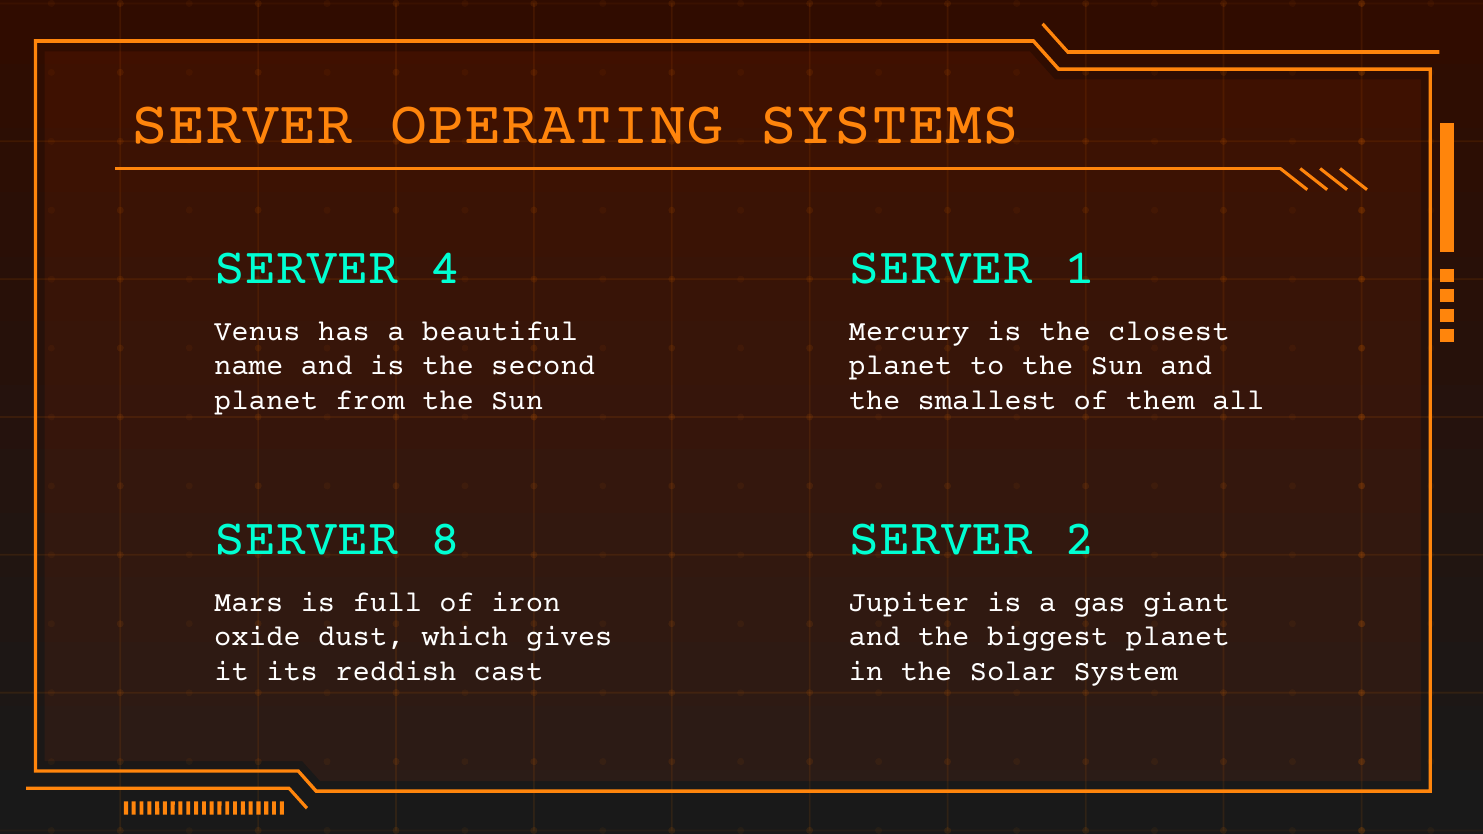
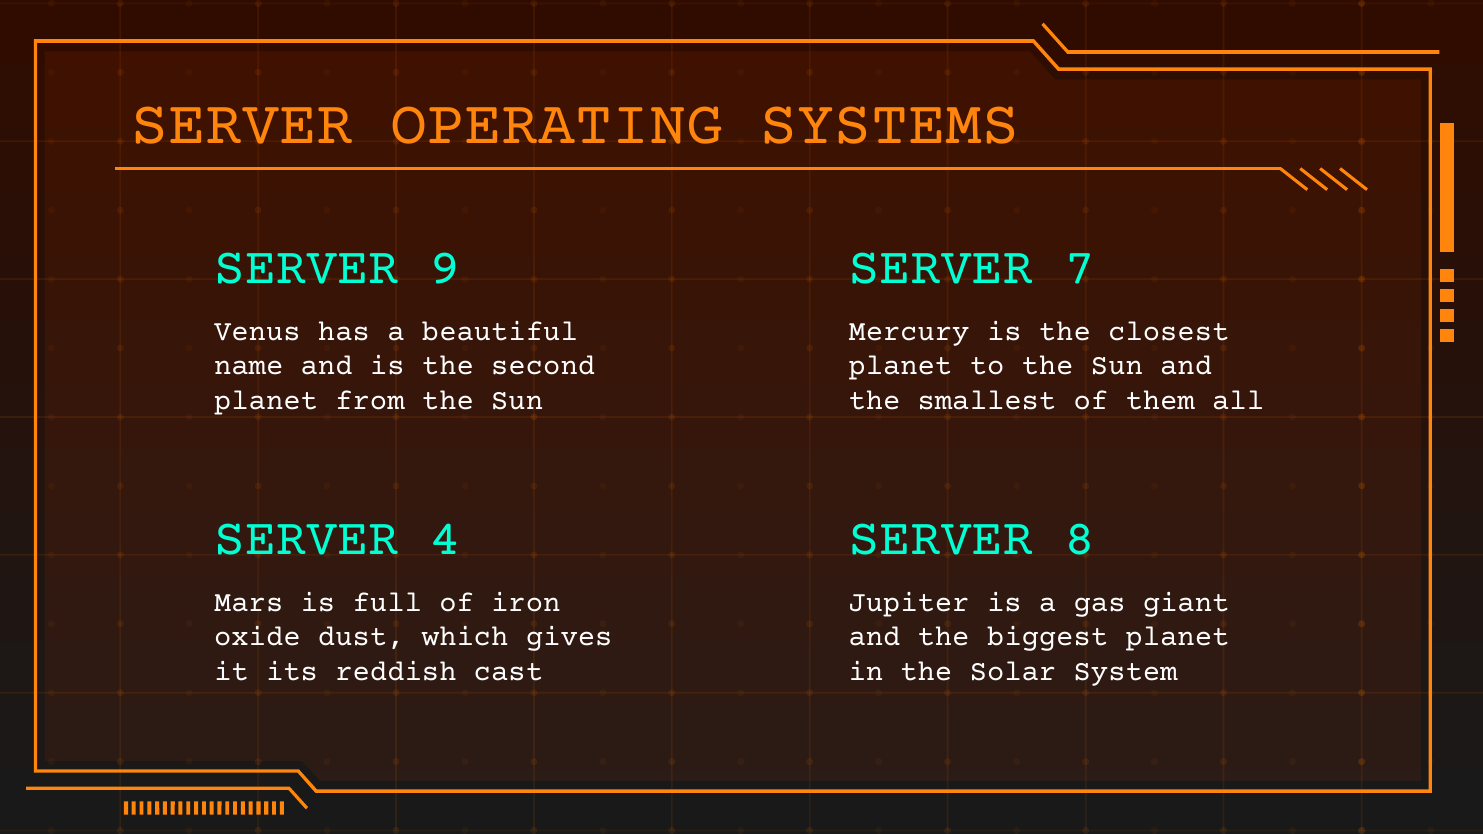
4: 4 -> 9
1: 1 -> 7
8: 8 -> 4
2: 2 -> 8
